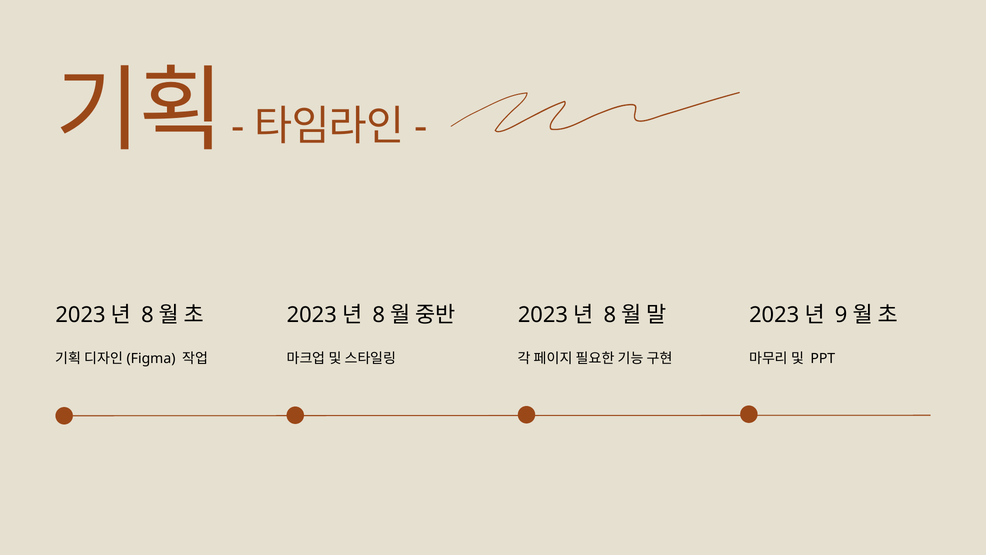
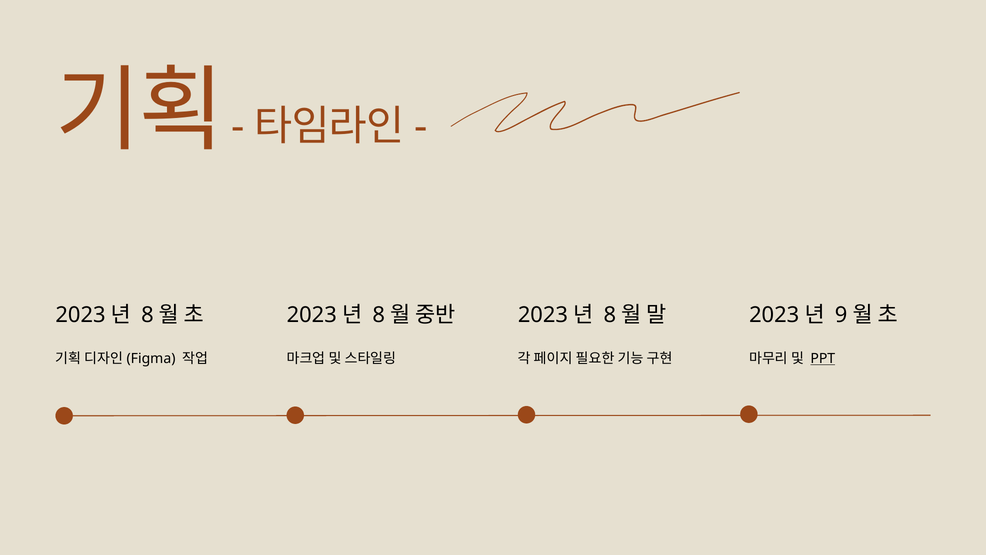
PPT underline: none -> present
